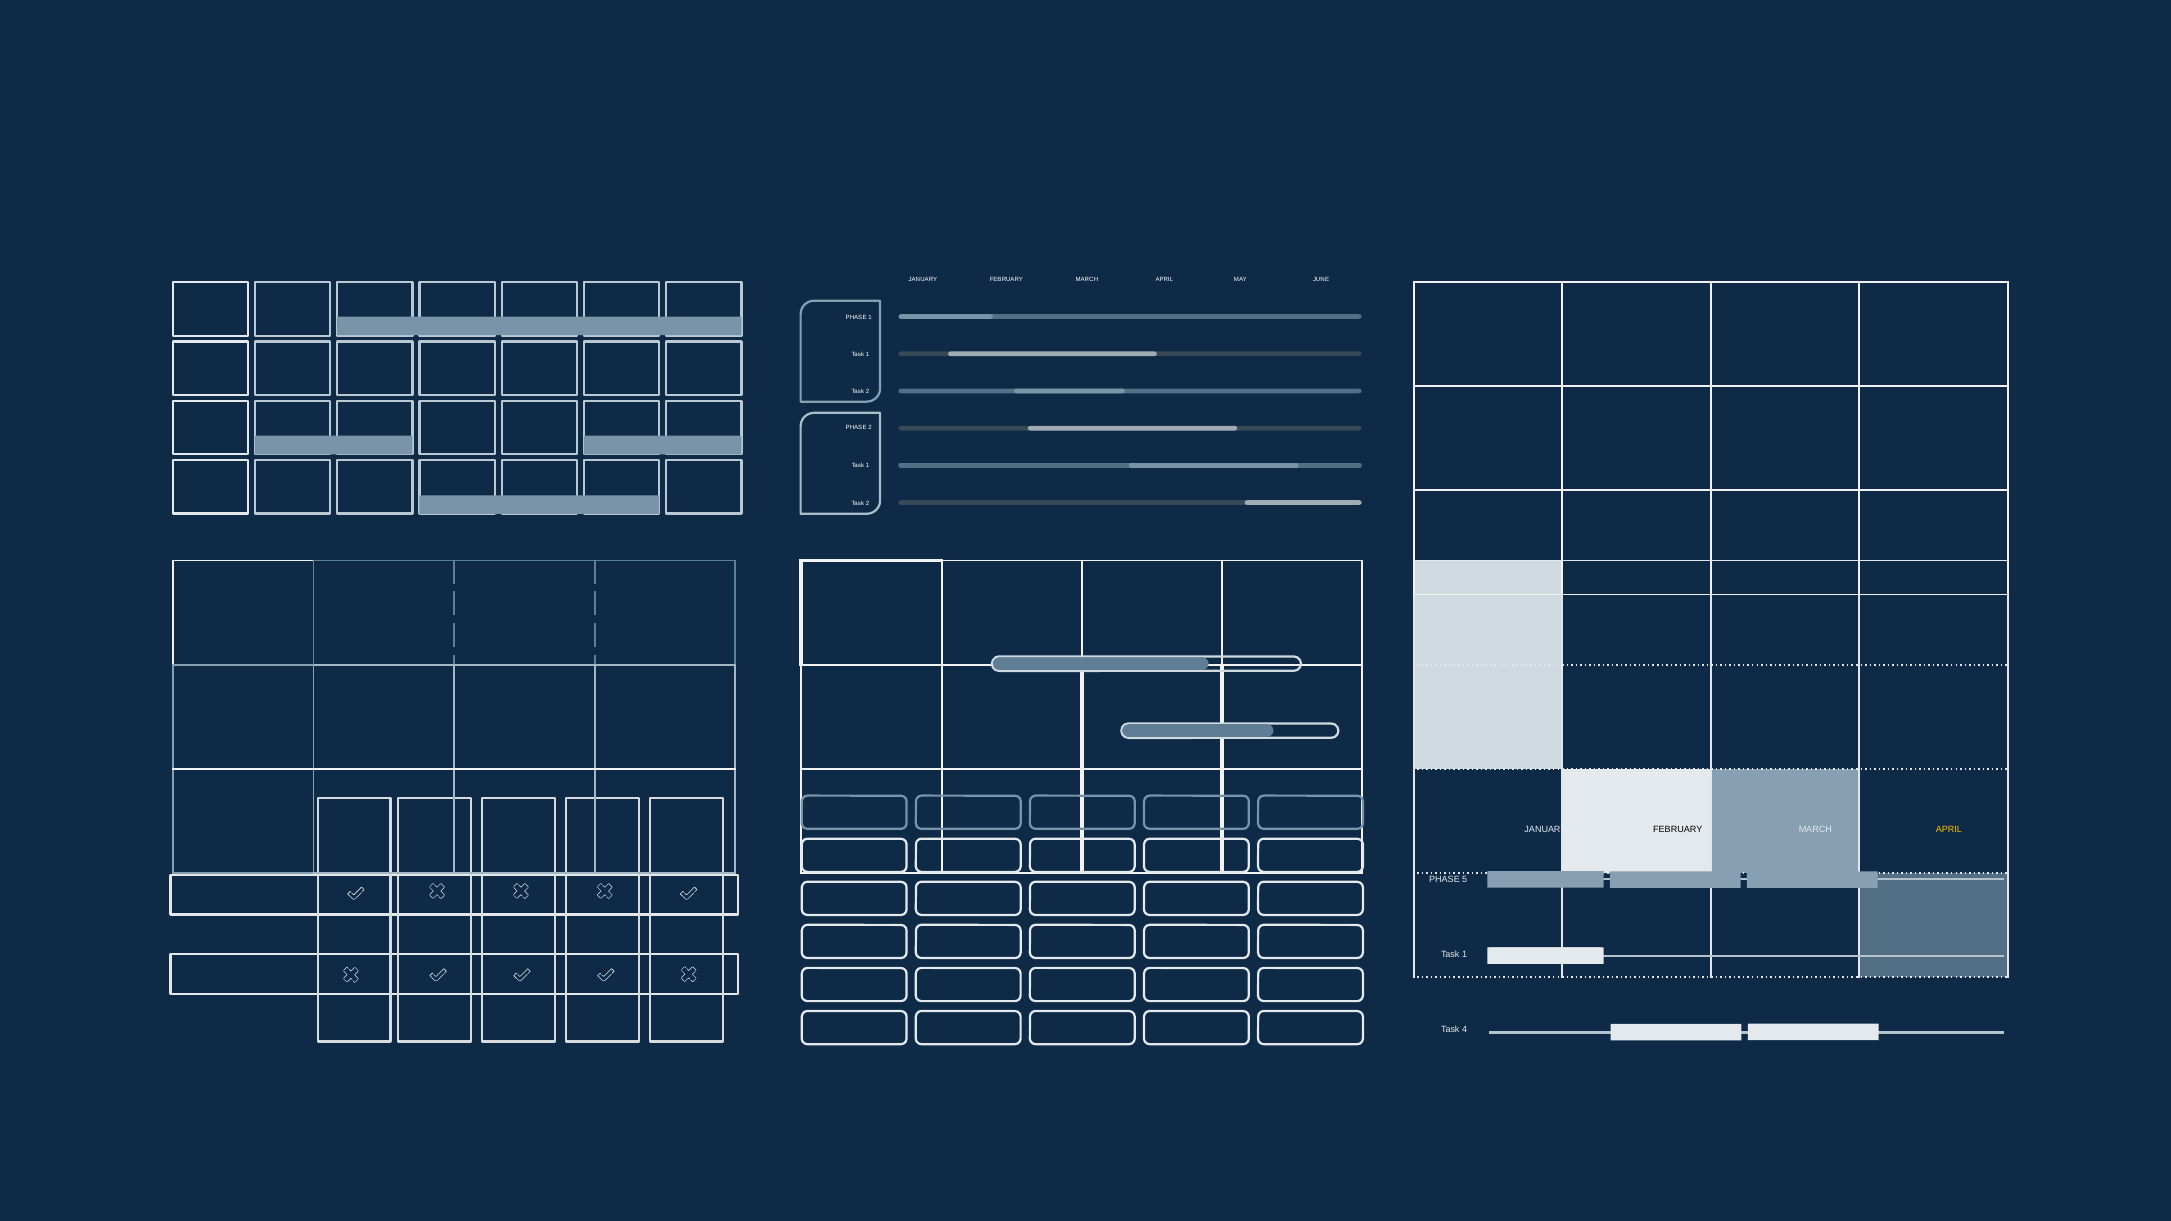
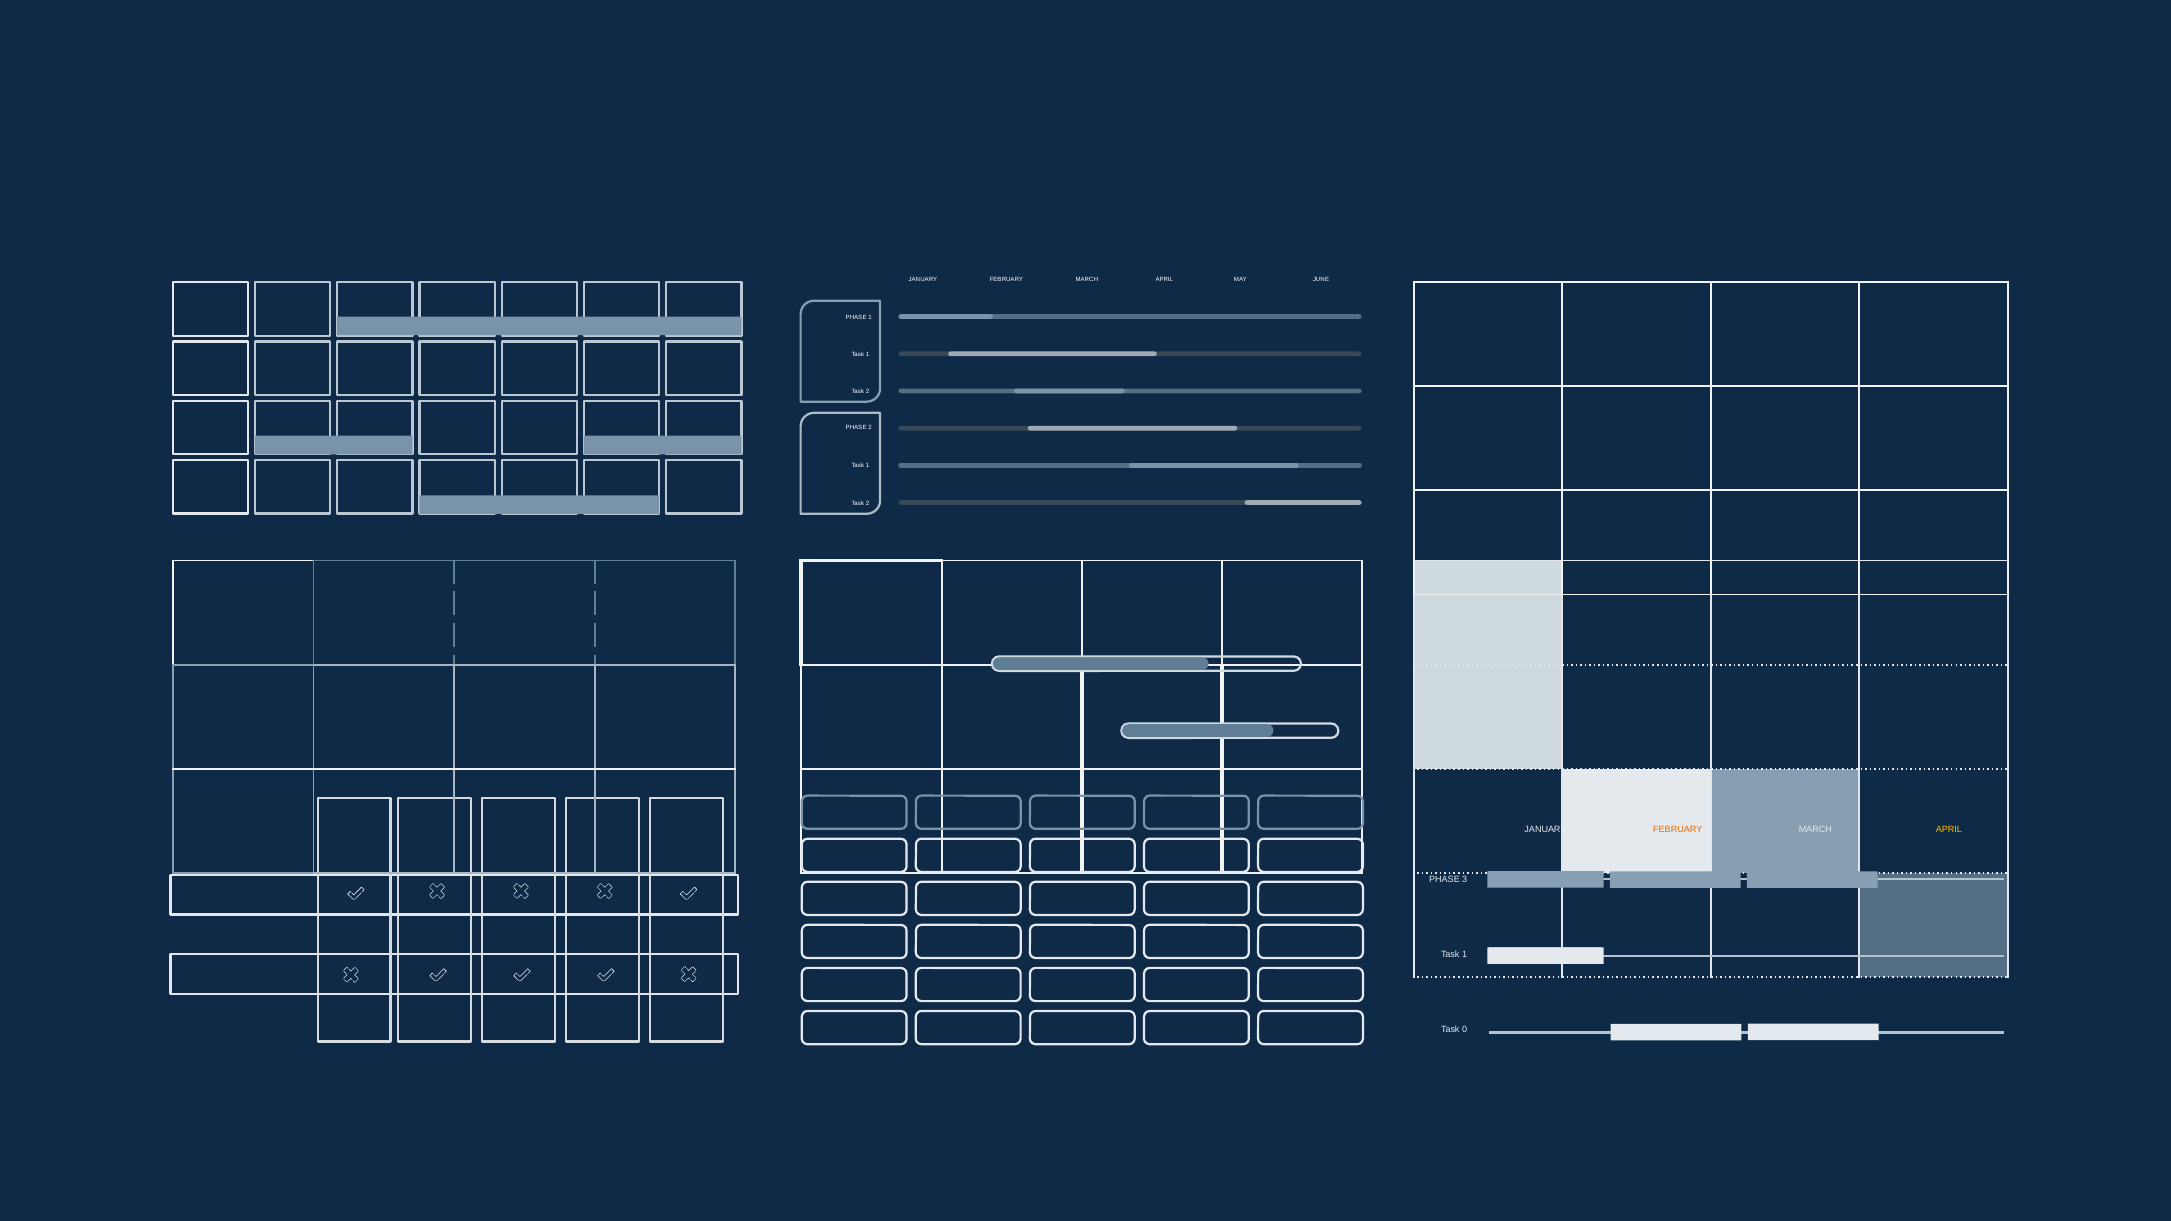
FEBRUARY at (1678, 830) colour: black -> orange
5: 5 -> 3
4: 4 -> 0
